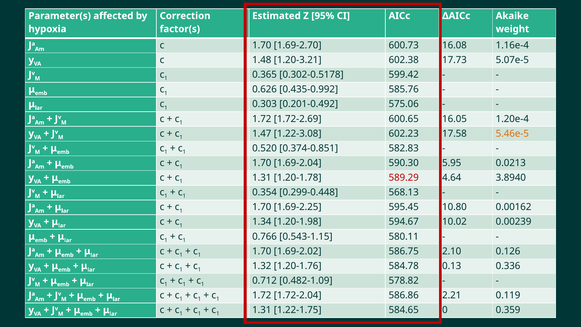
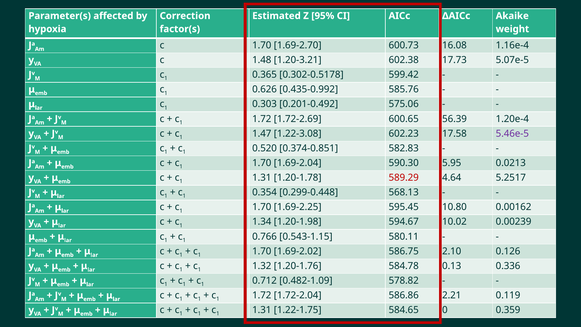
16.05: 16.05 -> 56.39
5.46e-5 colour: orange -> purple
3.8940: 3.8940 -> 5.2517
